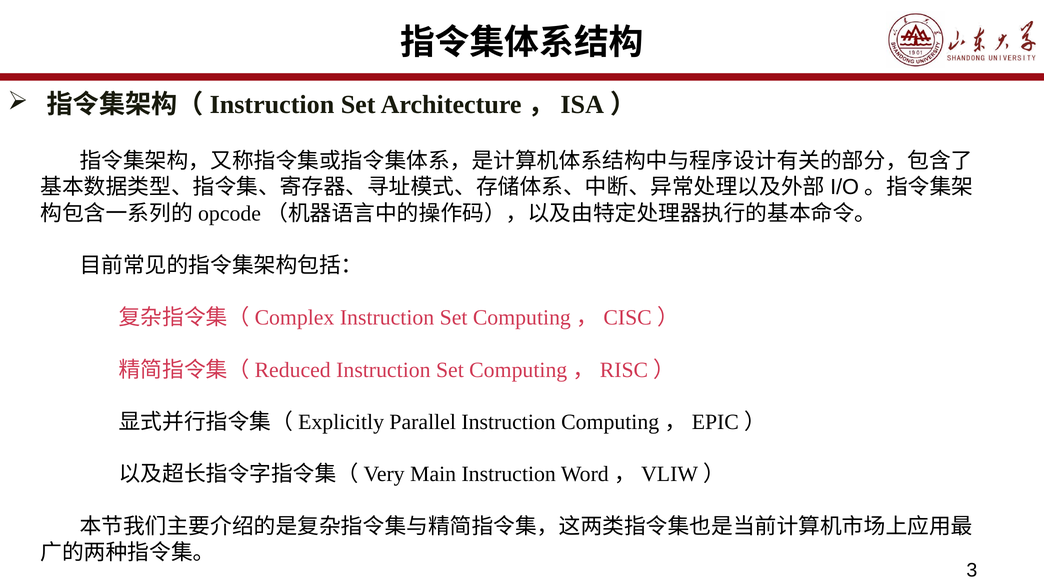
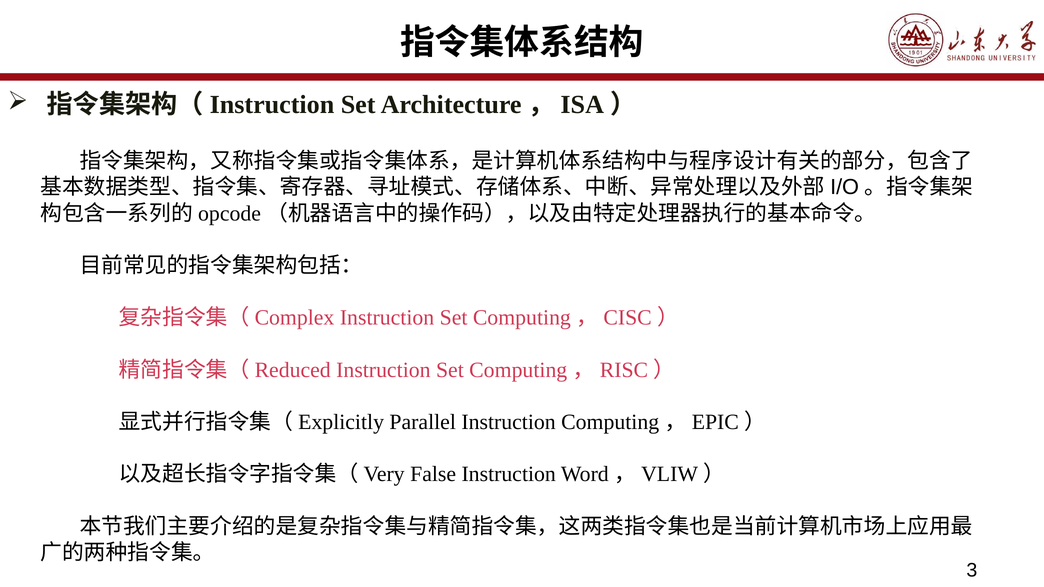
Main: Main -> False
